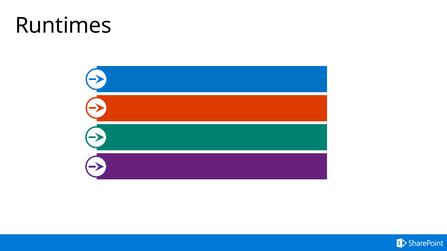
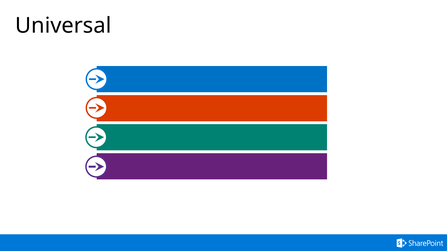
Runtimes: Runtimes -> Universal
